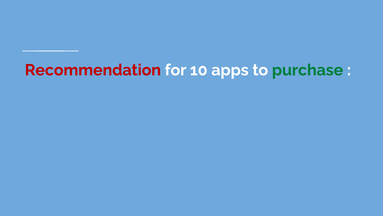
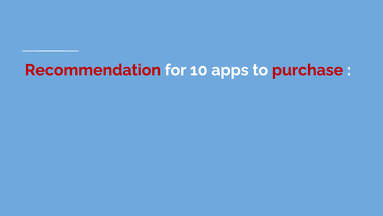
purchase colour: green -> red
